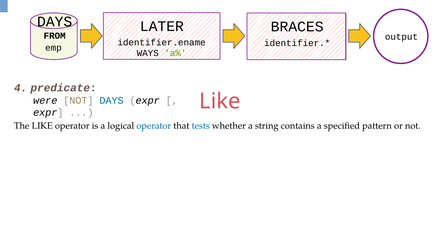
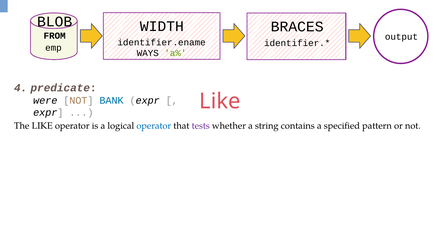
DAYS at (55, 22): DAYS -> BLOB
LATER: LATER -> WIDTH
NOT DAYS: DAYS -> BANK
tests colour: blue -> purple
